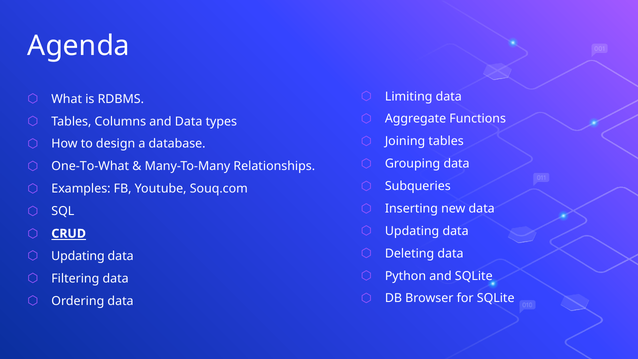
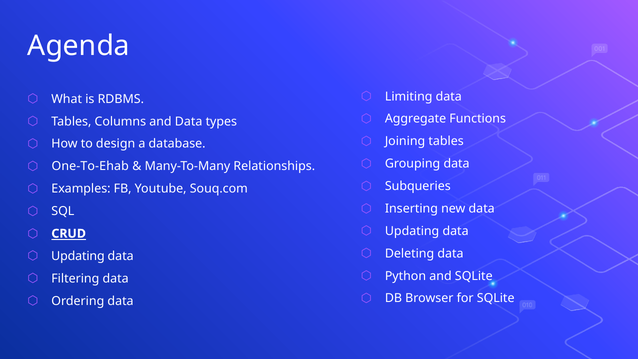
One-To-What: One-To-What -> One-To-Ehab
